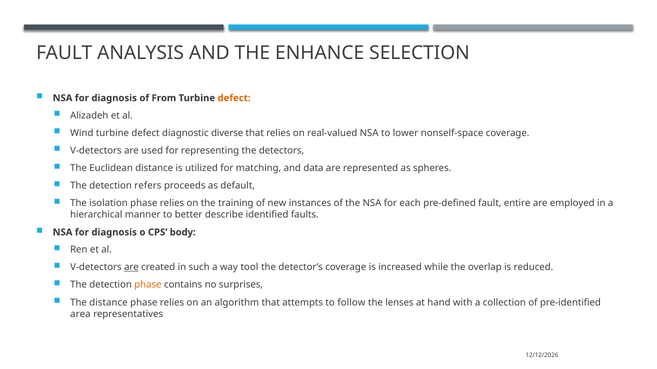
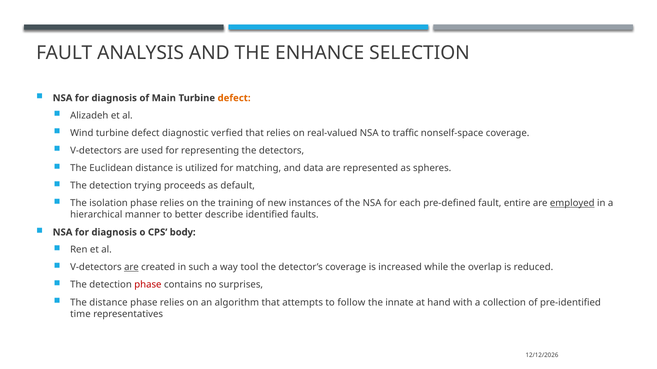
From: From -> Main
diverse: diverse -> verfied
lower: lower -> traffic
refers: refers -> trying
employed underline: none -> present
phase at (148, 285) colour: orange -> red
lenses: lenses -> innate
area: area -> time
